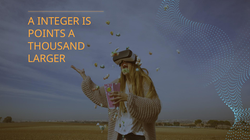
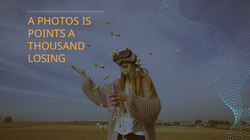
INTEGER: INTEGER -> PHOTOS
LARGER: LARGER -> LOSING
